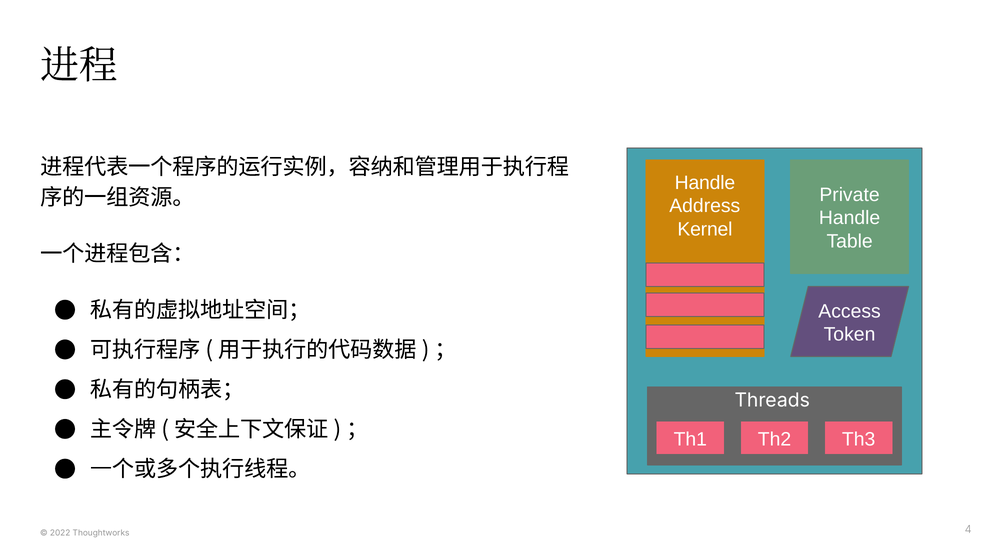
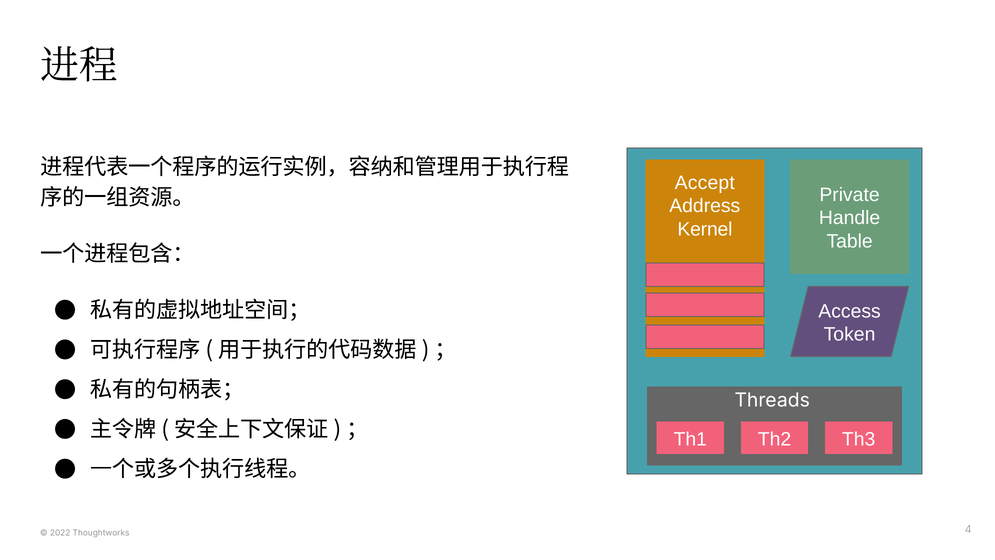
Handle at (705, 183): Handle -> Accept
